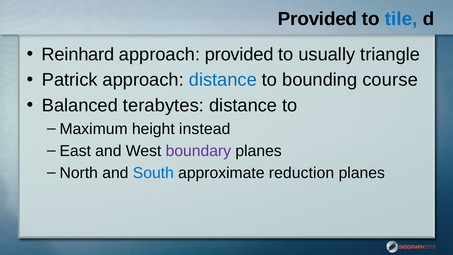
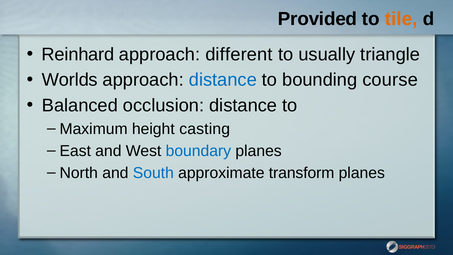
tile colour: blue -> orange
approach provided: provided -> different
Patrick: Patrick -> Worlds
terabytes: terabytes -> occlusion
instead: instead -> casting
boundary colour: purple -> blue
reduction: reduction -> transform
